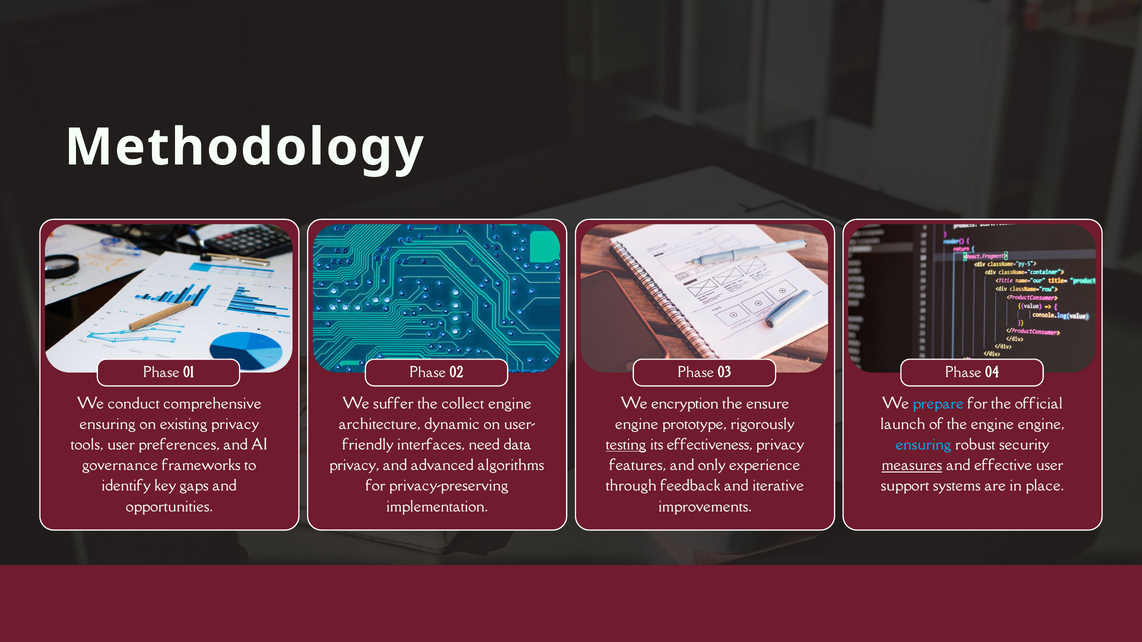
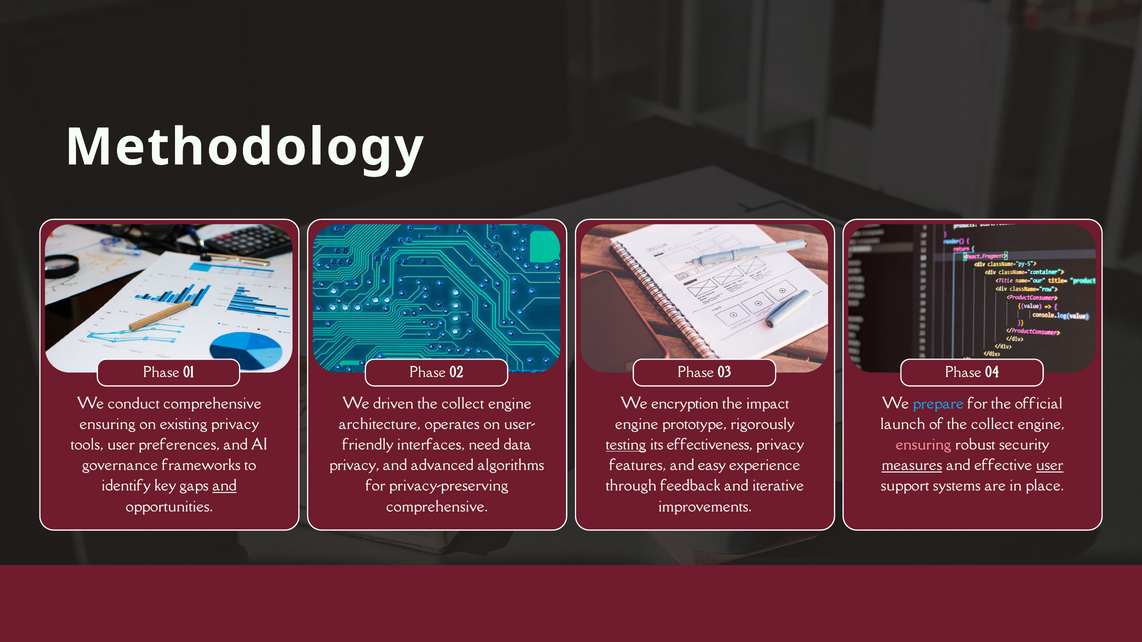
suffer: suffer -> driven
ensure: ensure -> impact
dynamic: dynamic -> operates
of the engine: engine -> collect
ensuring at (923, 445) colour: light blue -> pink
only: only -> easy
user at (1050, 466) underline: none -> present
and at (225, 486) underline: none -> present
implementation at (437, 507): implementation -> comprehensive
